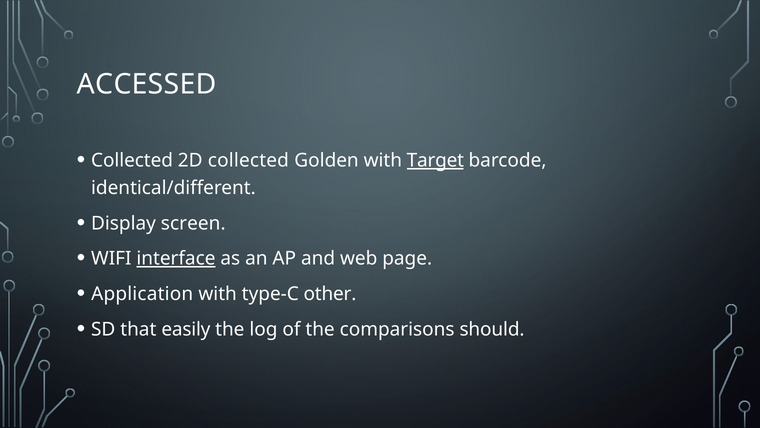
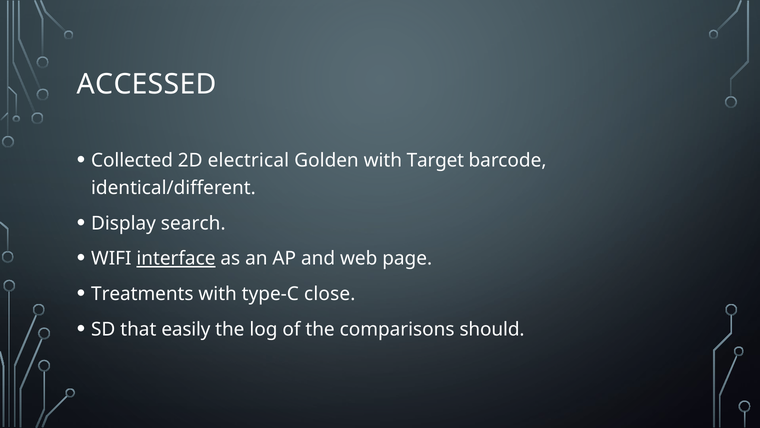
2D collected: collected -> electrical
Target underline: present -> none
screen: screen -> search
Application: Application -> Treatments
other: other -> close
